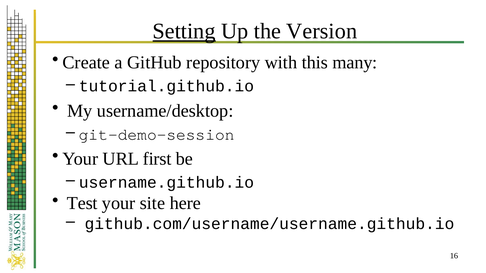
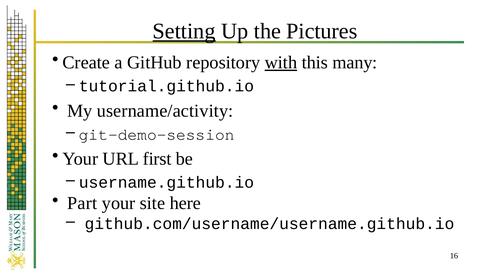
Version: Version -> Pictures
with underline: none -> present
username/desktop: username/desktop -> username/activity
Test: Test -> Part
